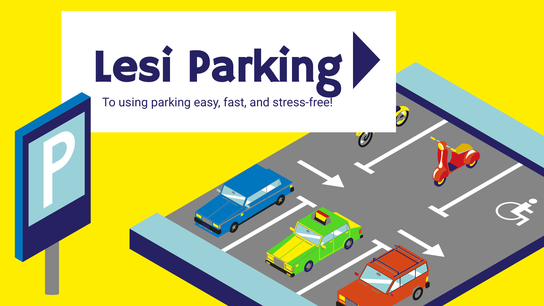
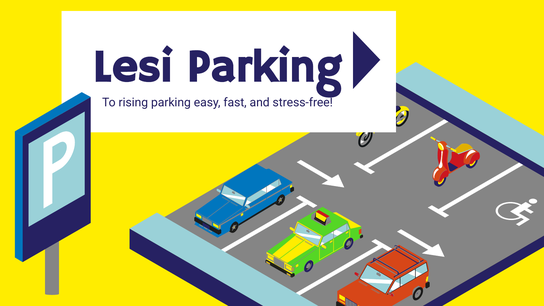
using: using -> rising
